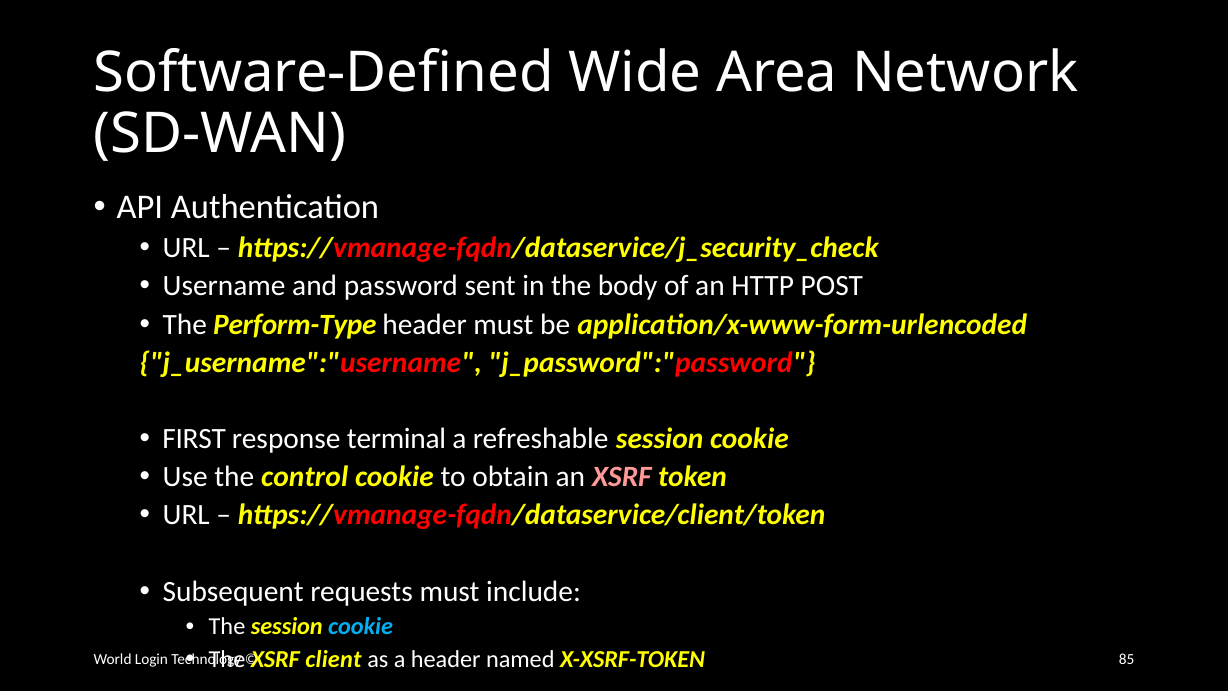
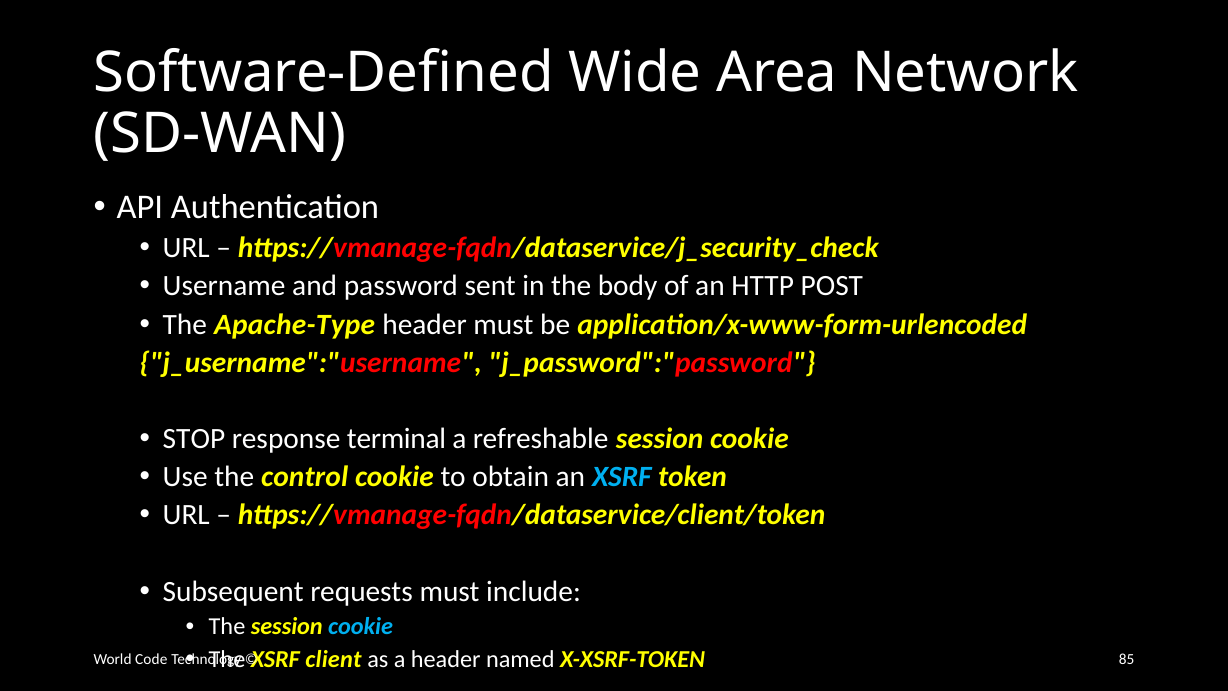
Perform-Type: Perform-Type -> Apache-Type
FIRST: FIRST -> STOP
XSRF at (622, 477) colour: pink -> light blue
Login: Login -> Code
